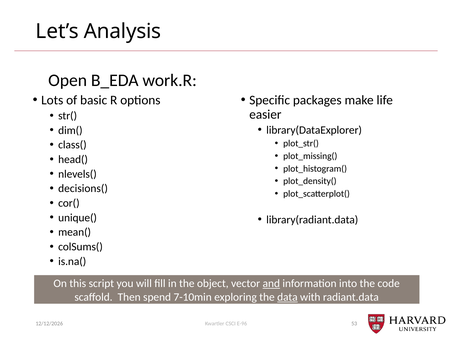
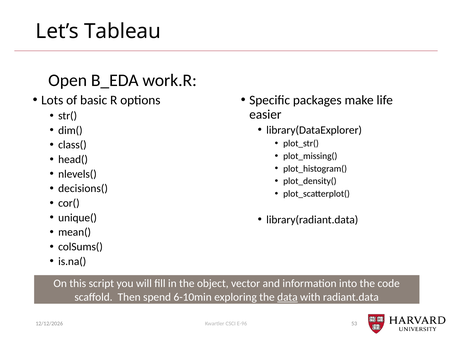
Analysis: Analysis -> Tableau
and underline: present -> none
7-10min: 7-10min -> 6-10min
